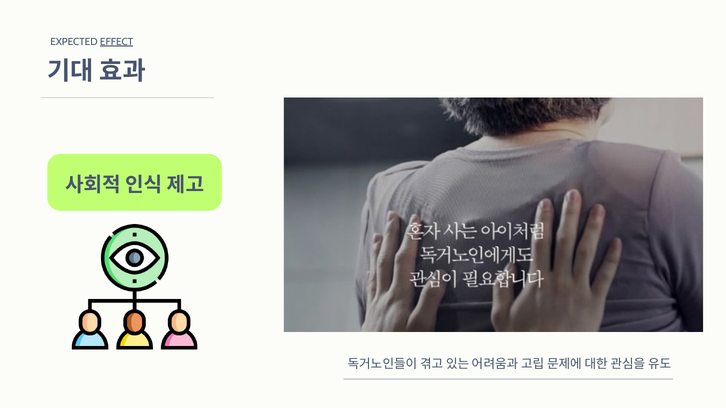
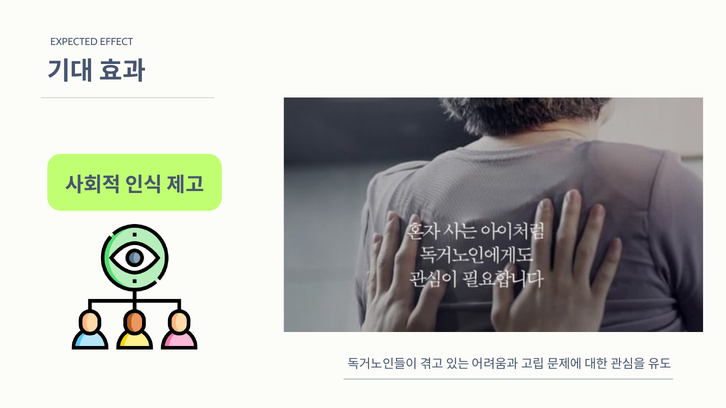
EFFECT underline: present -> none
